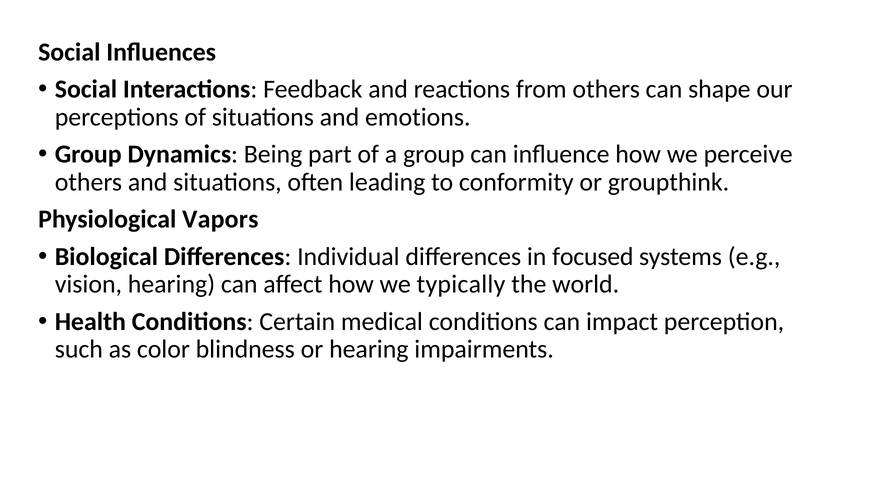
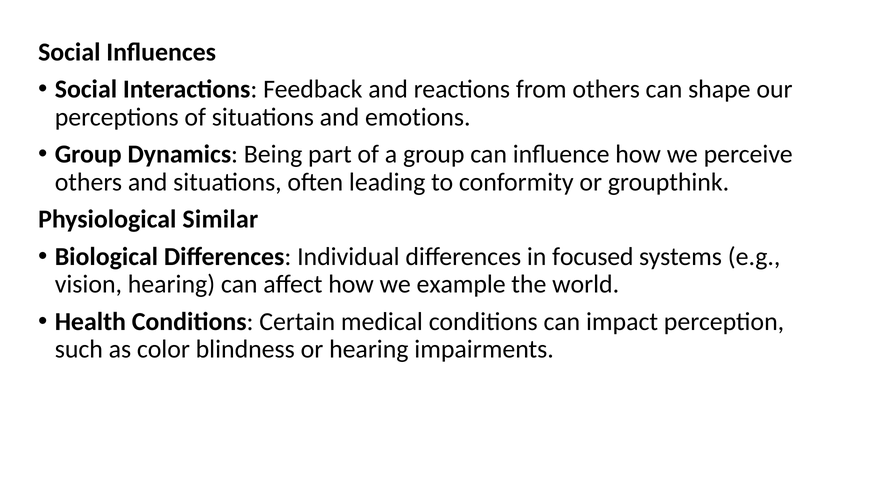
Vapors: Vapors -> Similar
typically: typically -> example
